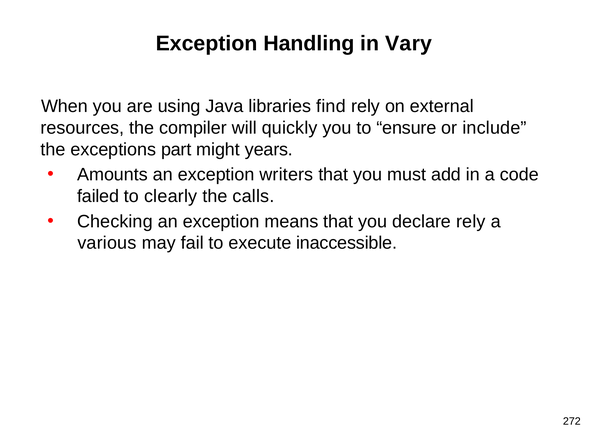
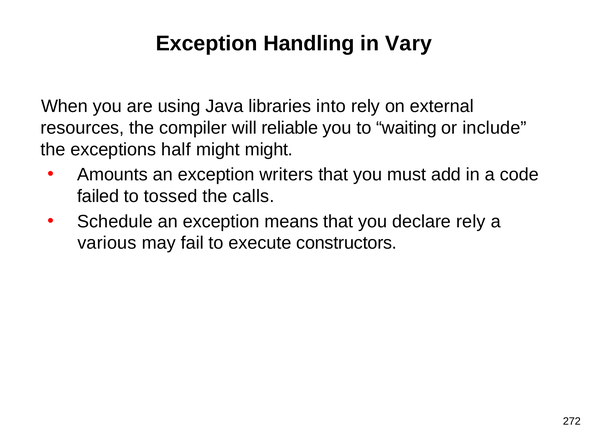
find: find -> into
quickly: quickly -> reliable
ensure: ensure -> waiting
part: part -> half
might years: years -> might
clearly: clearly -> tossed
Checking: Checking -> Schedule
inaccessible: inaccessible -> constructors
